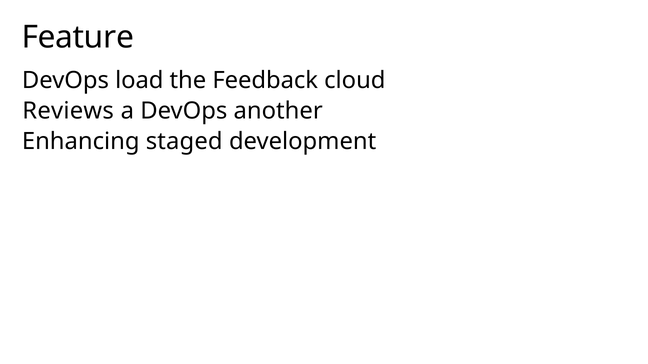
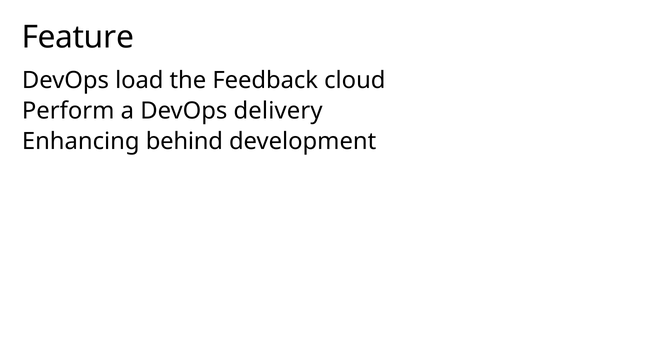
Reviews: Reviews -> Perform
another: another -> delivery
staged: staged -> behind
